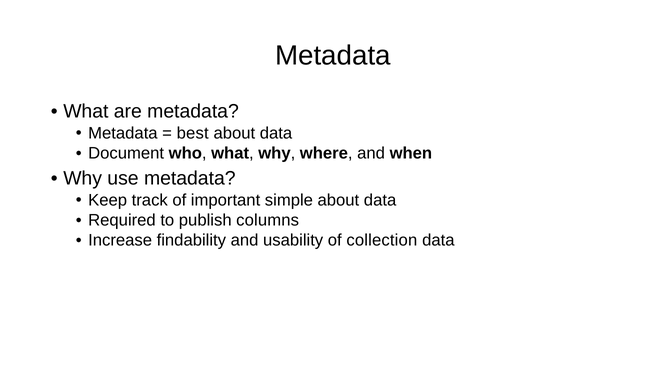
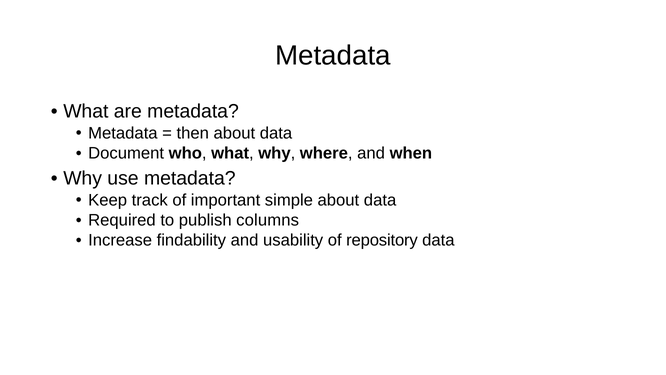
best: best -> then
collection: collection -> repository
